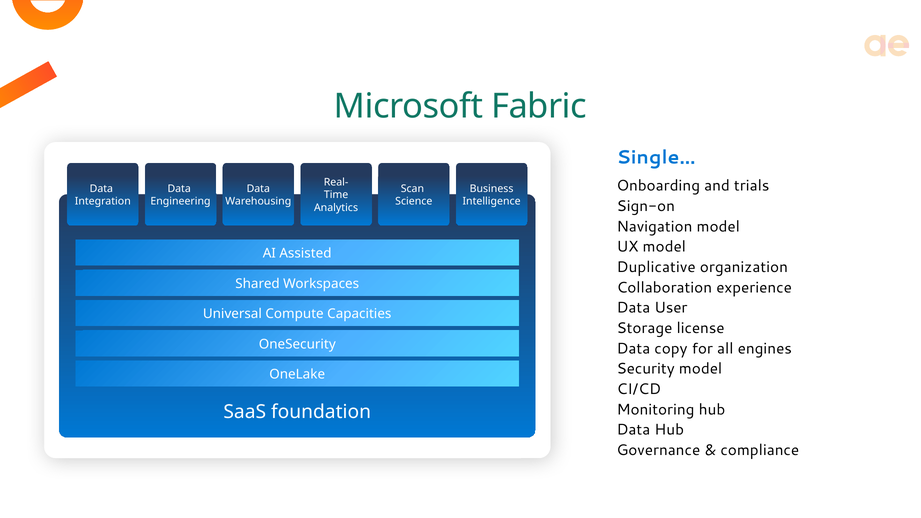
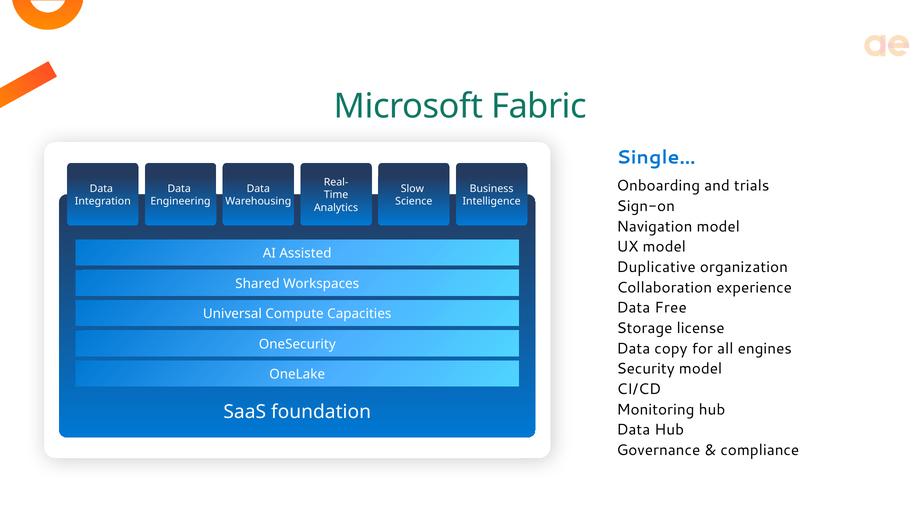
Scan: Scan -> Slow
User: User -> Free
